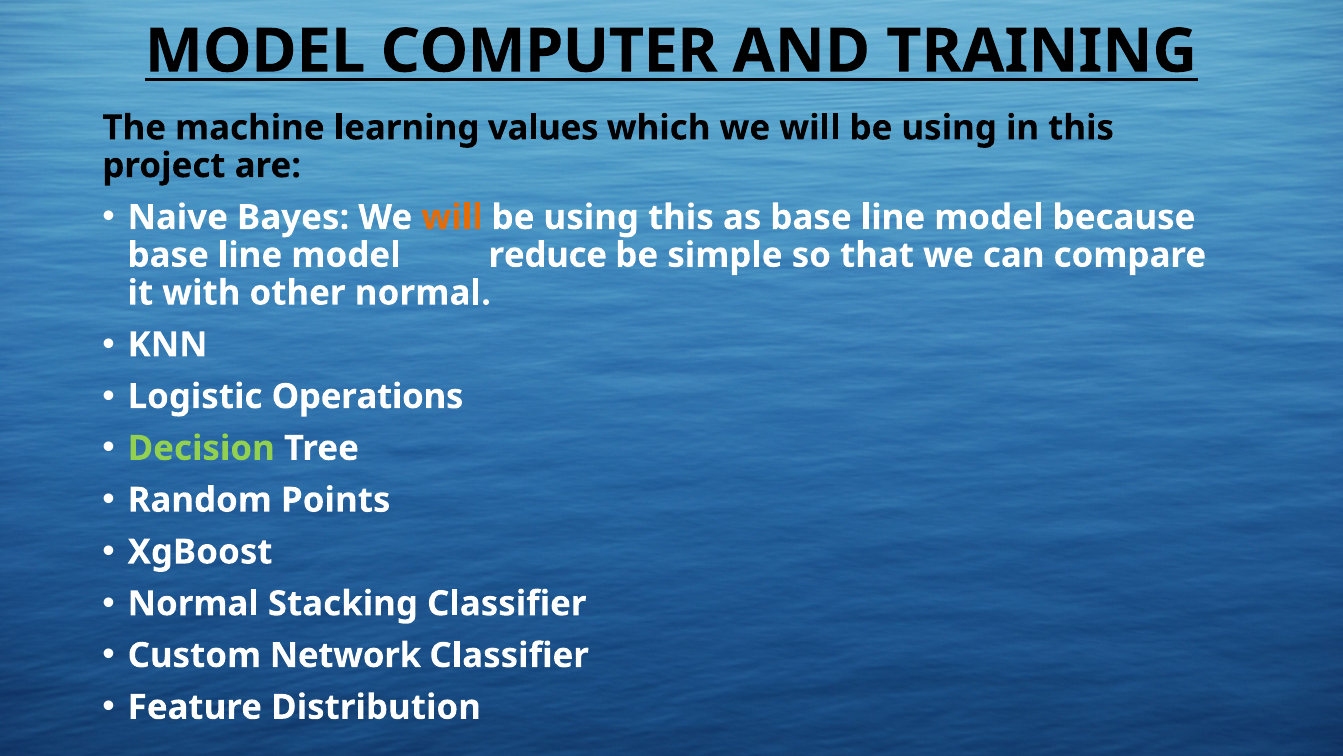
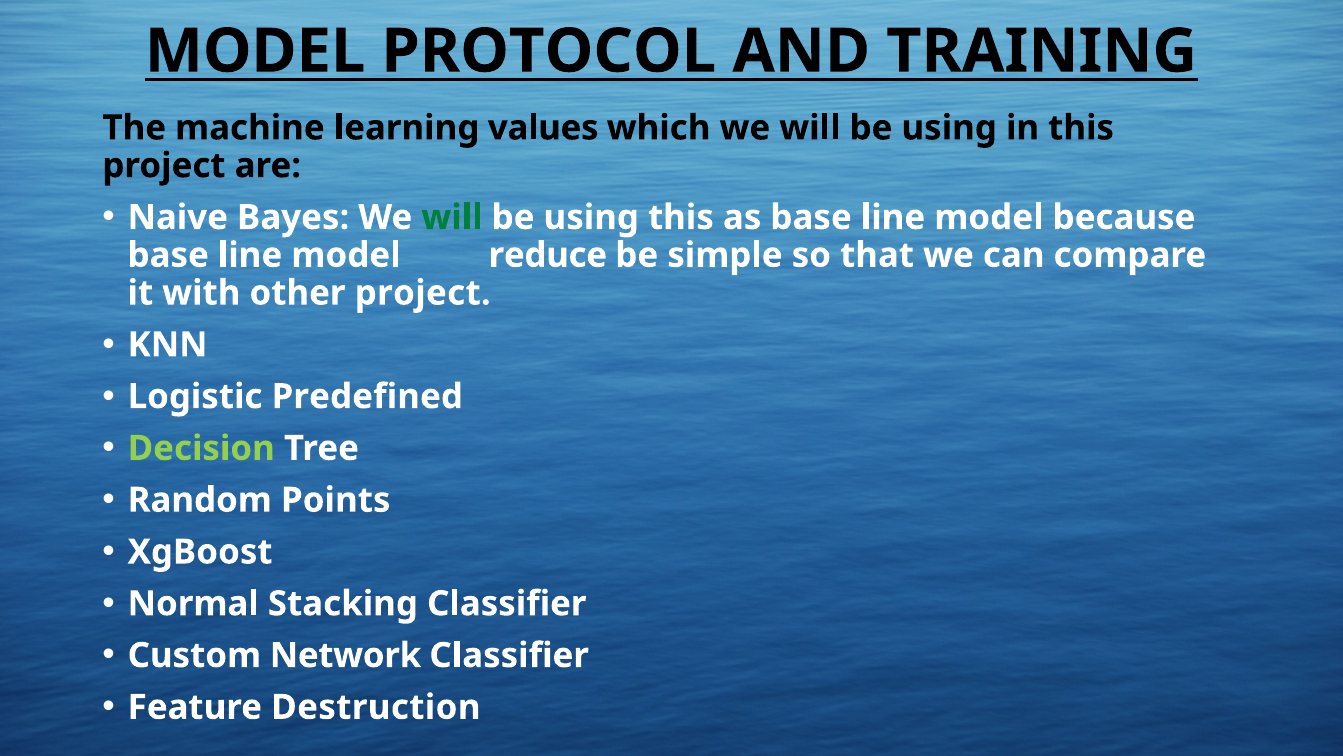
COMPUTER: COMPUTER -> PROTOCOL
will at (452, 217) colour: orange -> green
other normal: normal -> project
Operations: Operations -> Predefined
Distribution: Distribution -> Destruction
